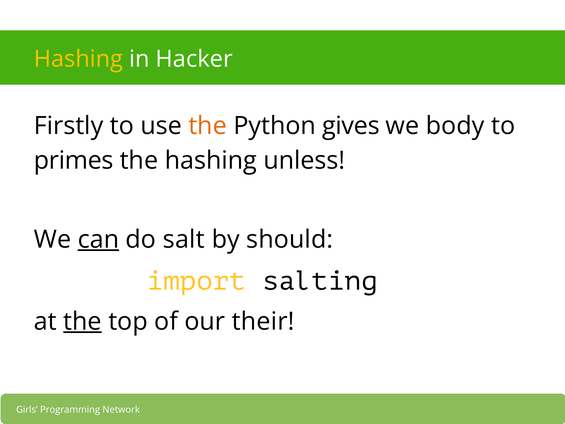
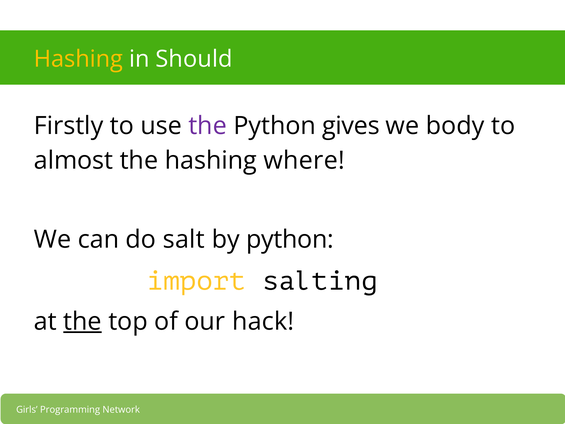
Hacker: Hacker -> Should
the at (208, 126) colour: orange -> purple
primes: primes -> almost
unless: unless -> where
can underline: present -> none
by should: should -> python
their: their -> hack
